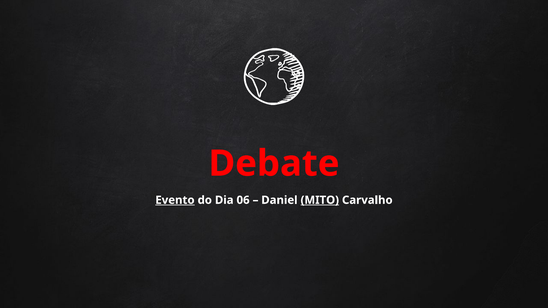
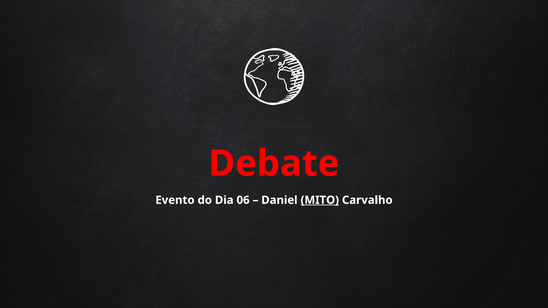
Evento underline: present -> none
